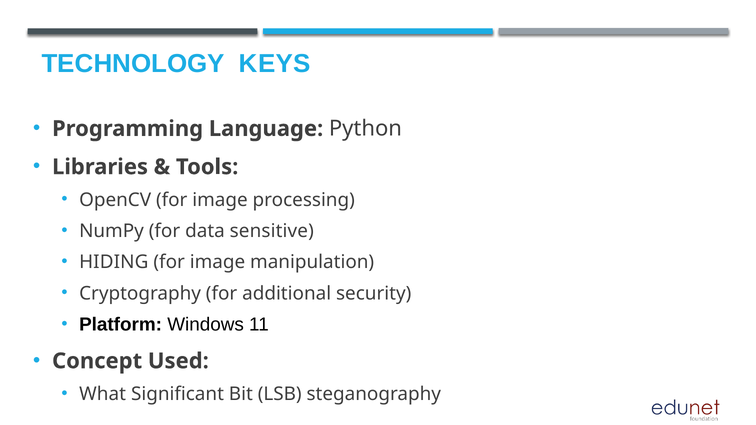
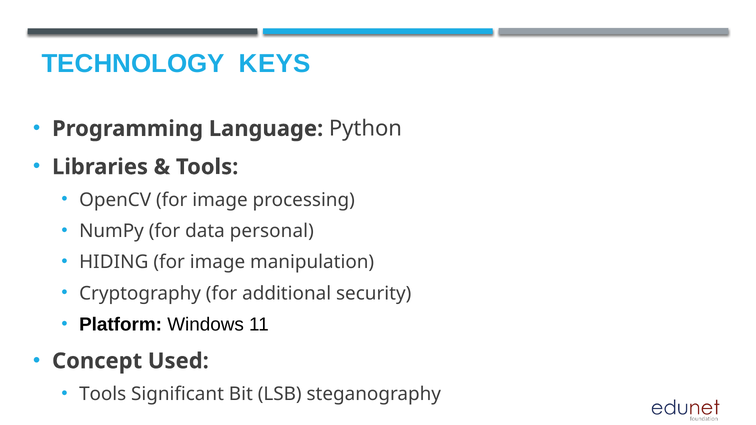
sensitive: sensitive -> personal
What at (103, 394): What -> Tools
